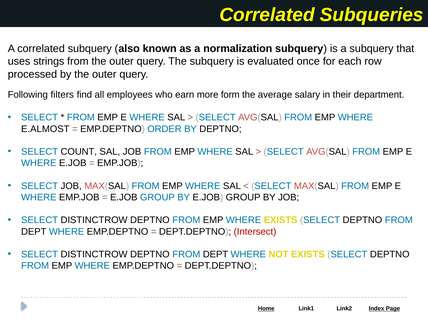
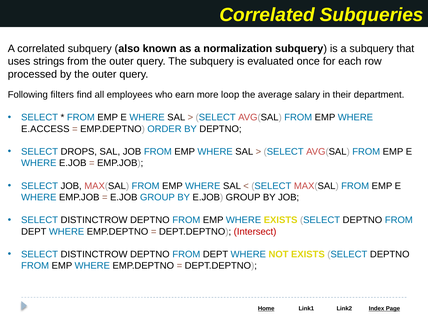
form: form -> loop
E.ALMOST: E.ALMOST -> E.ACCESS
COUNT: COUNT -> DROPS
